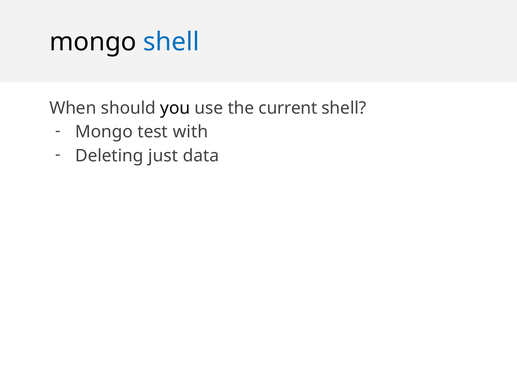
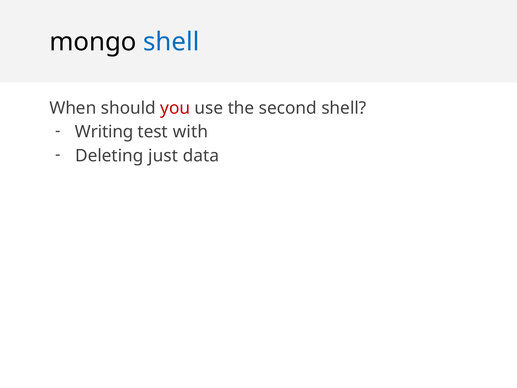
you colour: black -> red
current: current -> second
Mongo at (104, 132): Mongo -> Writing
